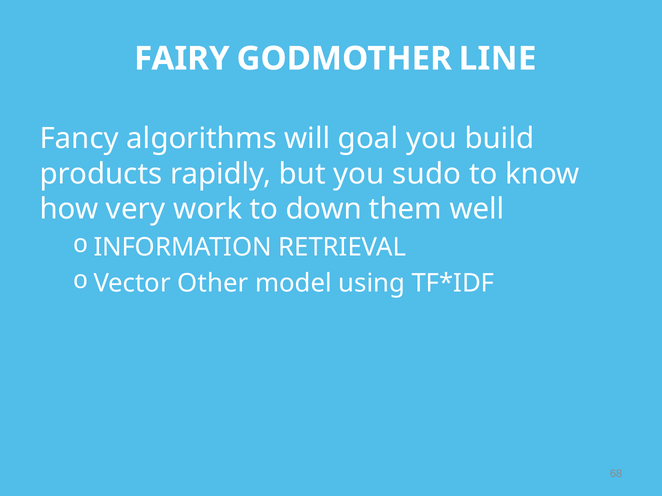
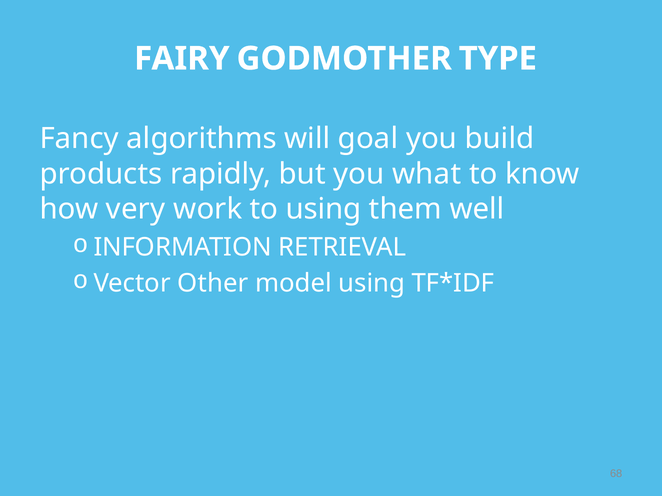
LINE: LINE -> TYPE
sudo: sudo -> what
to down: down -> using
